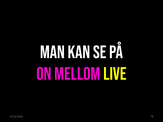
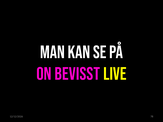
MELLOM: MELLOM -> BEVISST
